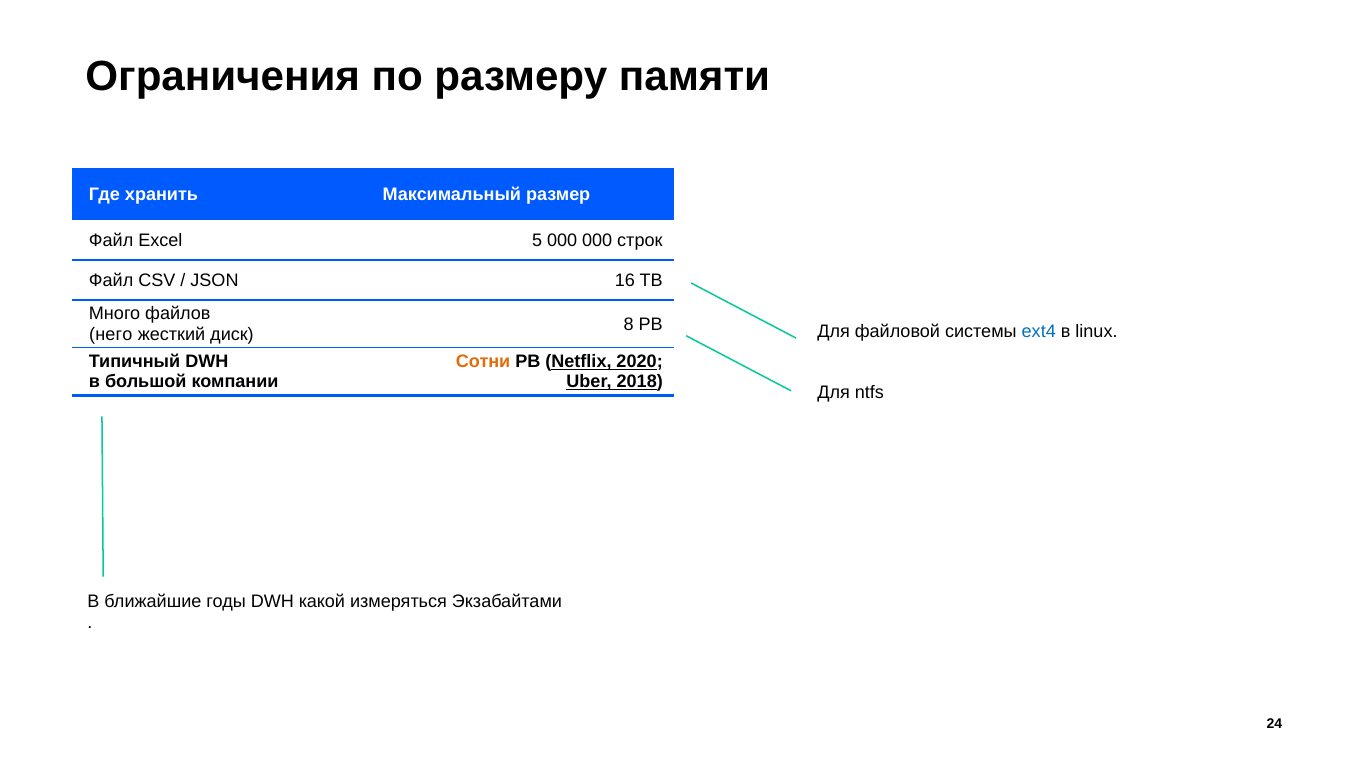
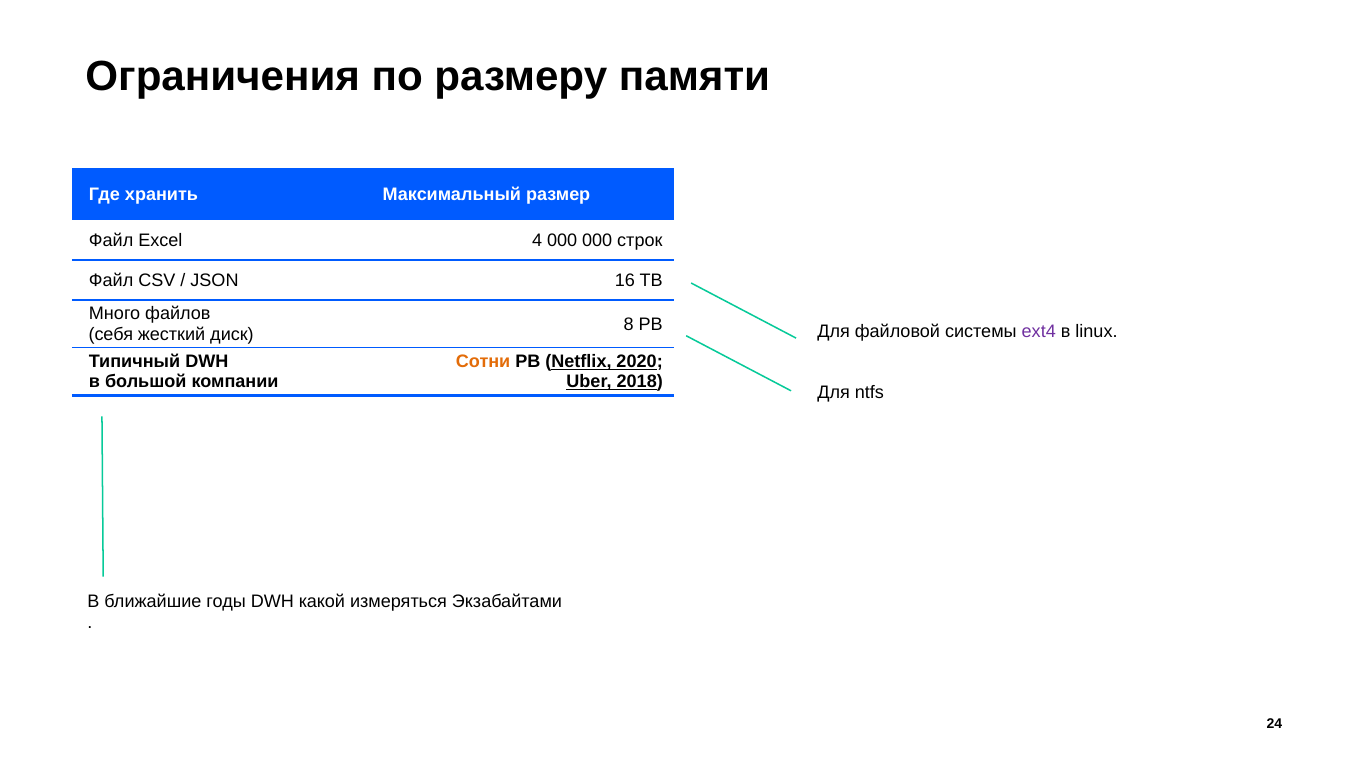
5: 5 -> 4
ext4 colour: blue -> purple
него: него -> себя
